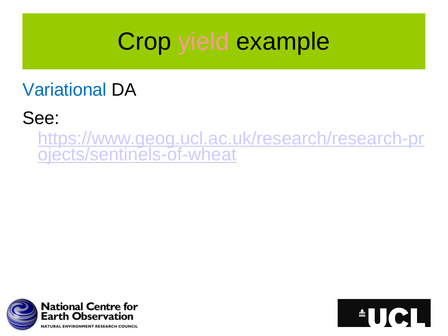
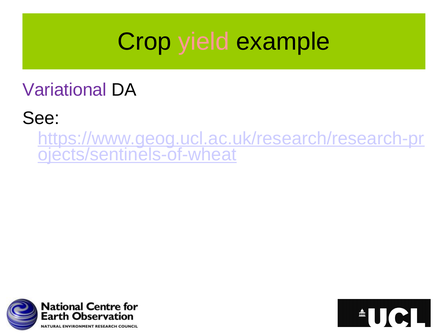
Variational colour: blue -> purple
